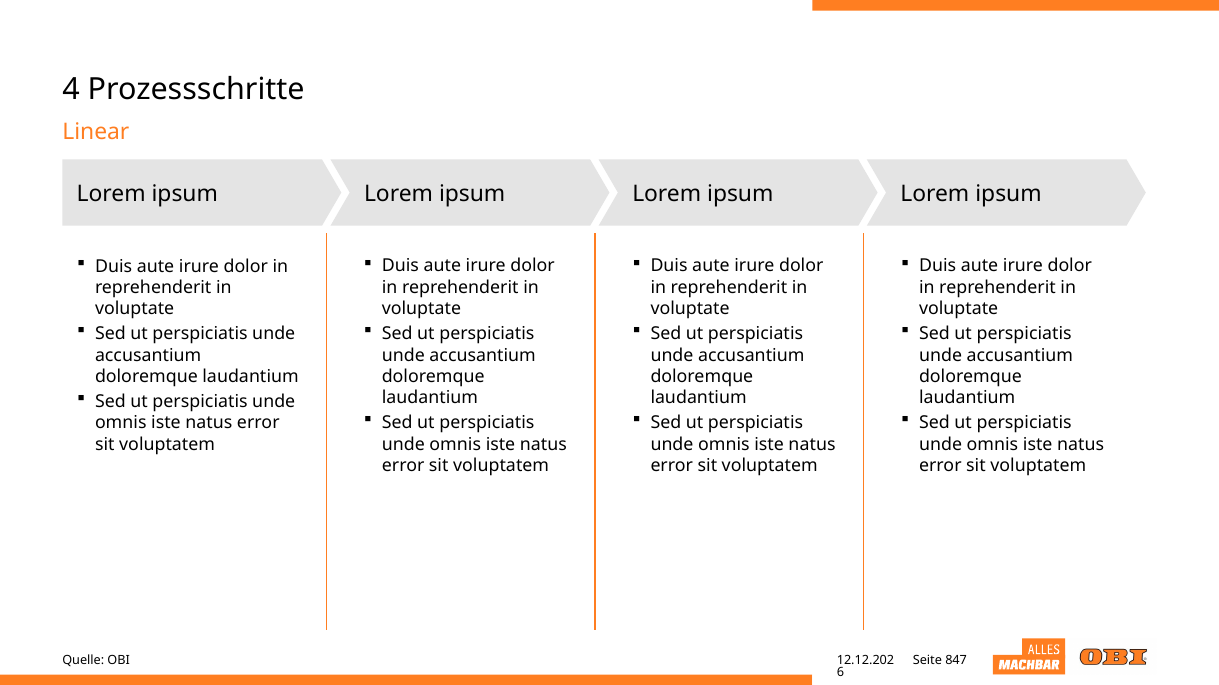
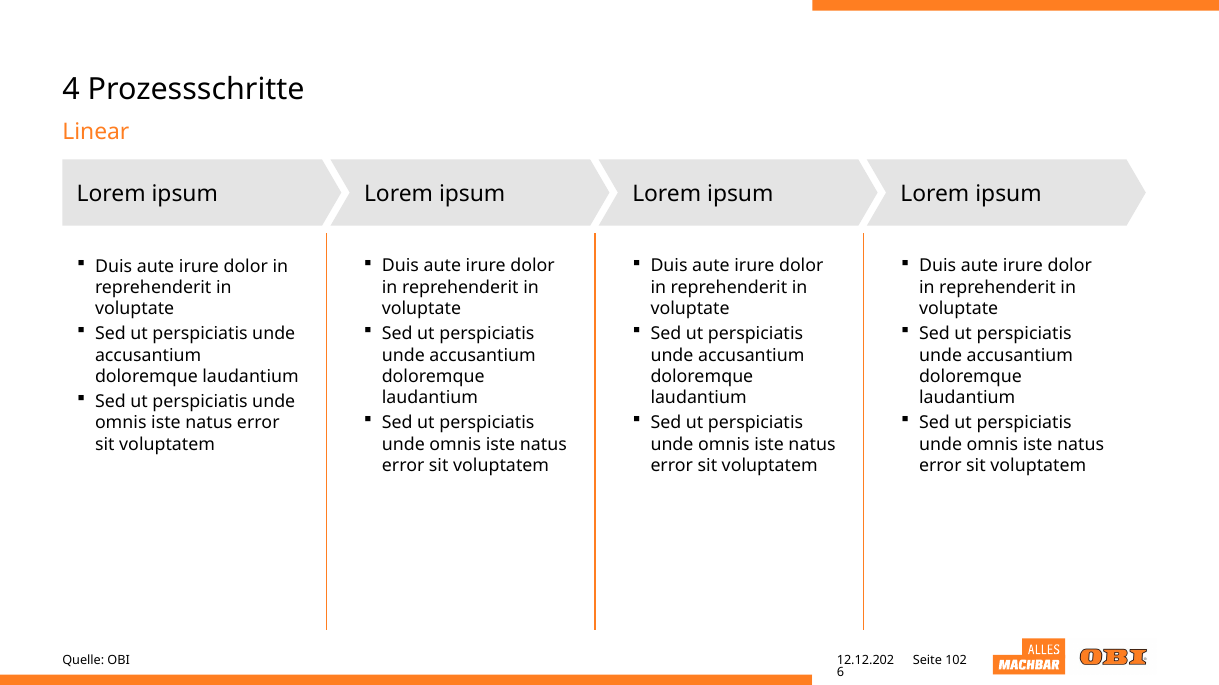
847: 847 -> 102
